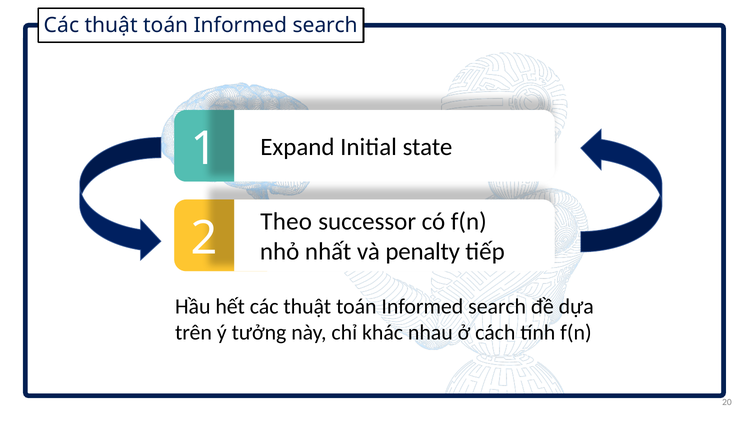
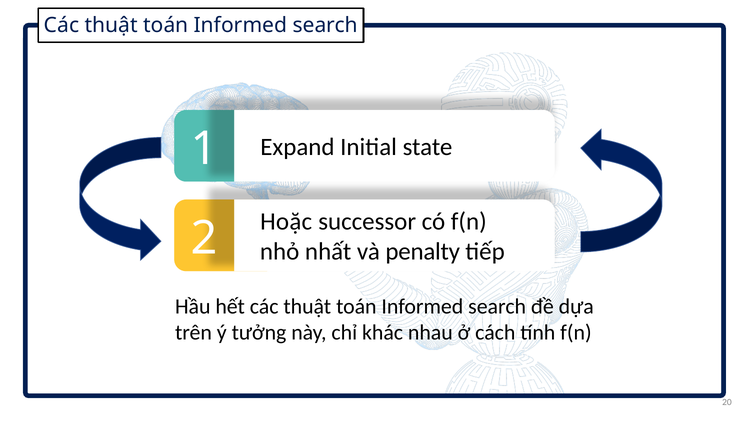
Theo: Theo -> Hoặc
